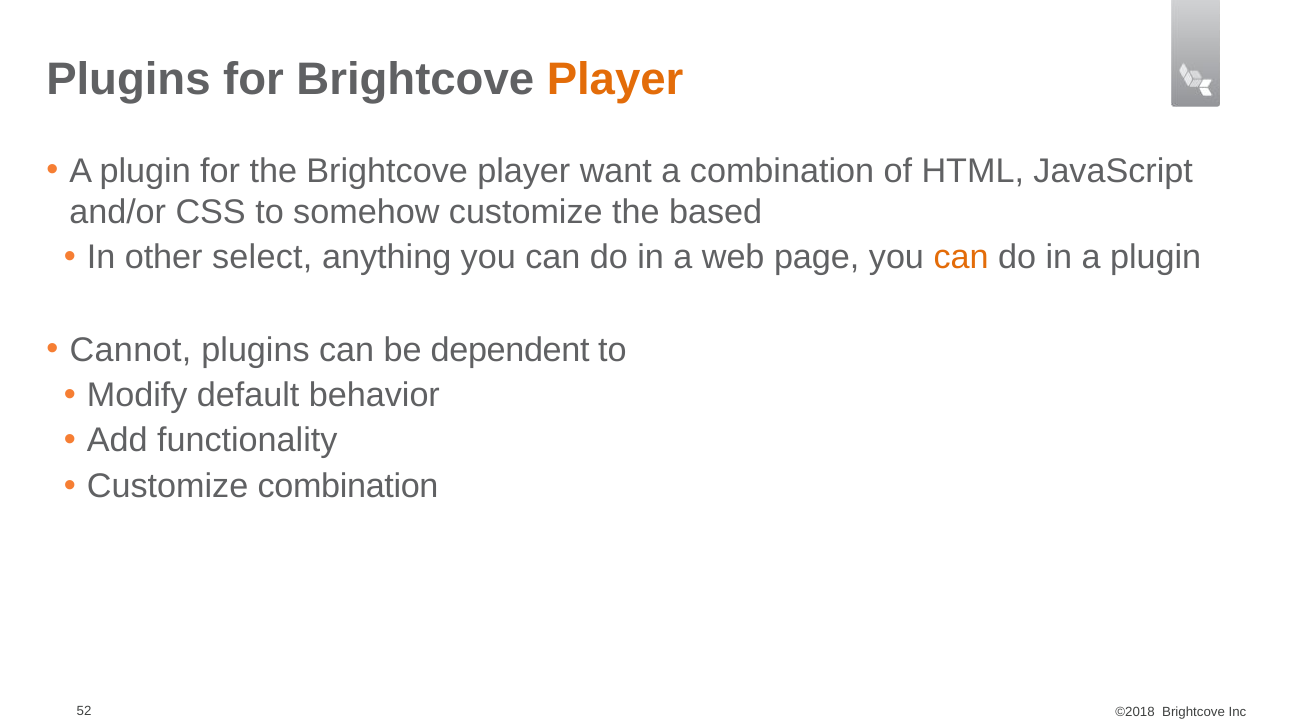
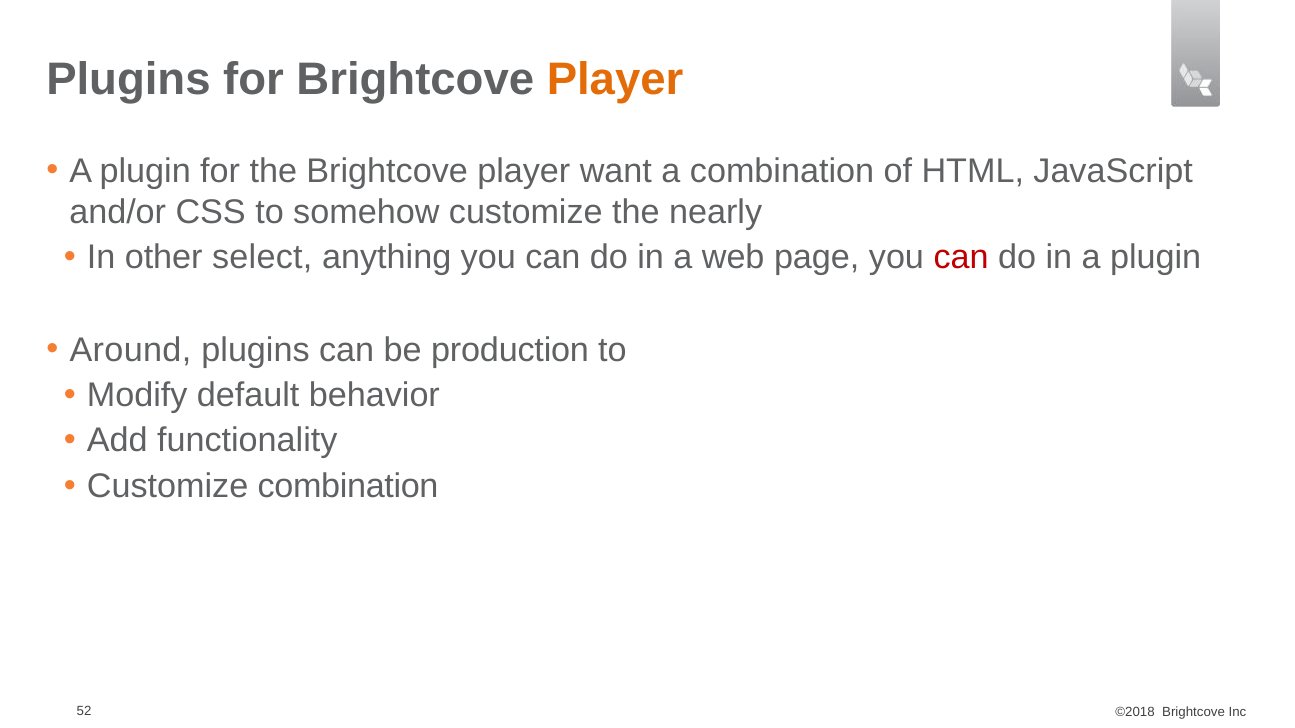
based: based -> nearly
can at (961, 257) colour: orange -> red
Cannot: Cannot -> Around
dependent: dependent -> production
